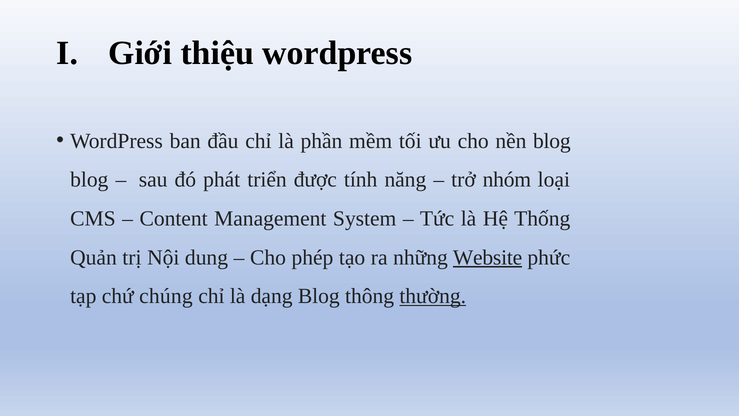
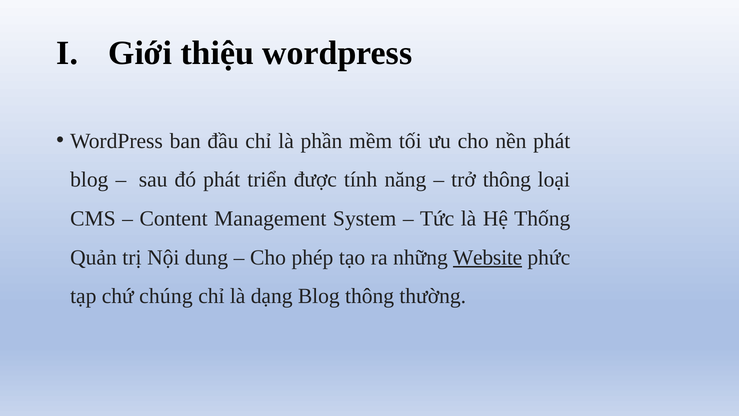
nền blog: blog -> phát
trở nhóm: nhóm -> thông
thường underline: present -> none
